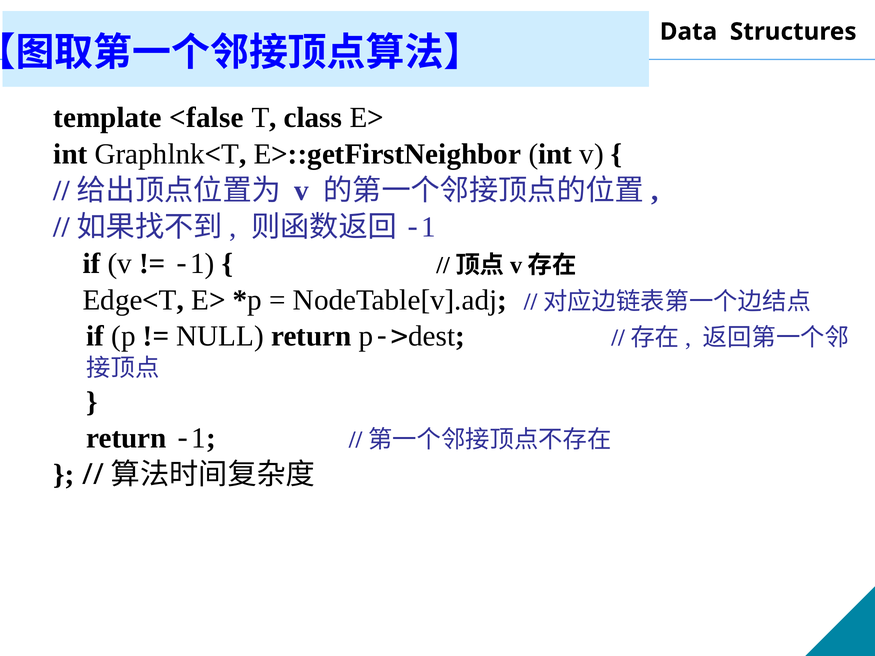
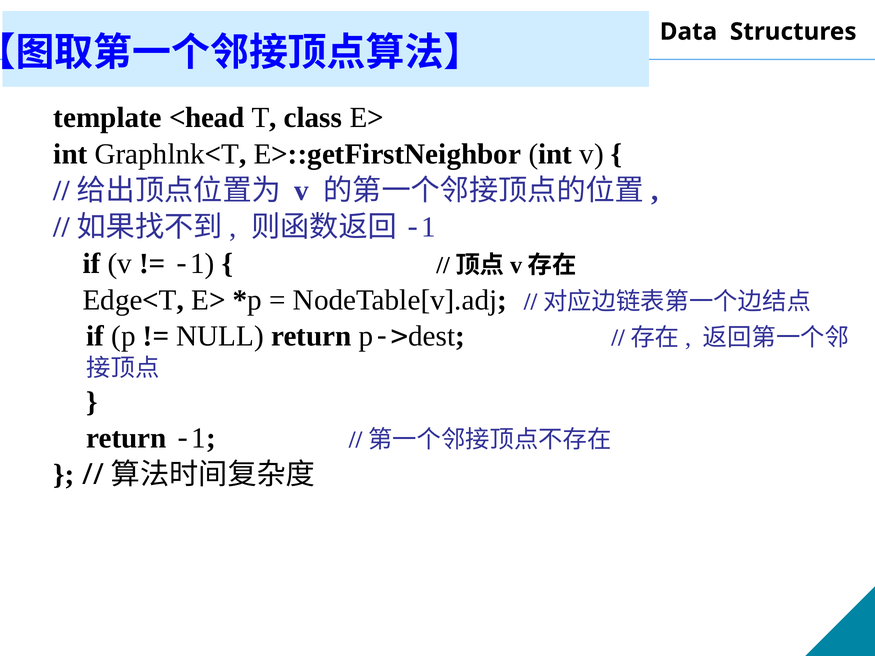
<false: <false -> <head
